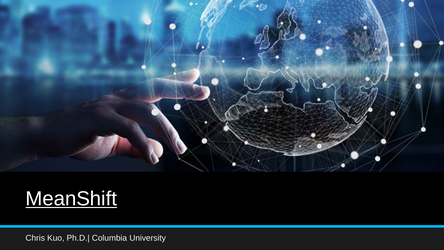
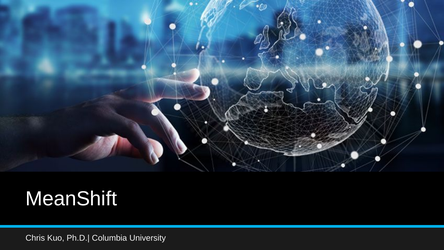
MeanShift underline: present -> none
